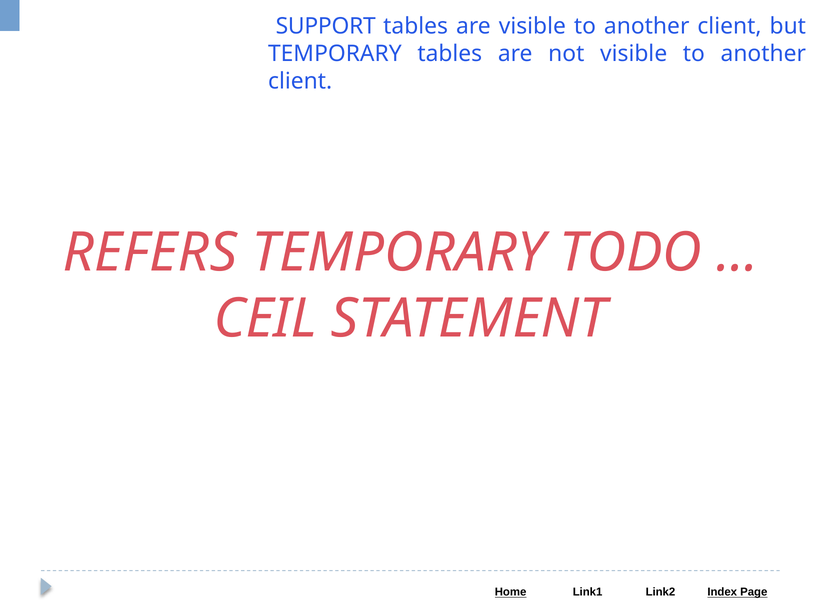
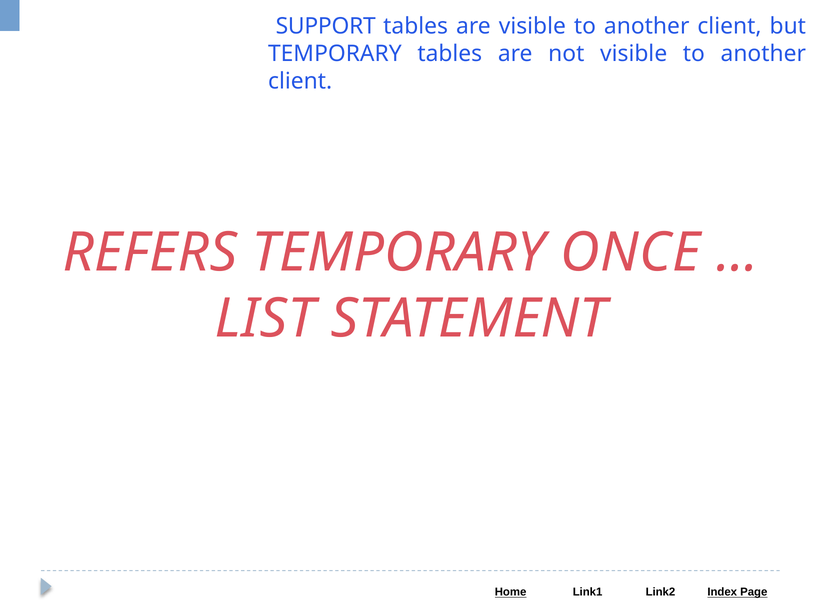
TODO: TODO -> ONCE
CEIL: CEIL -> LIST
